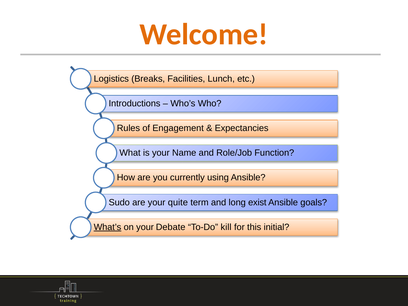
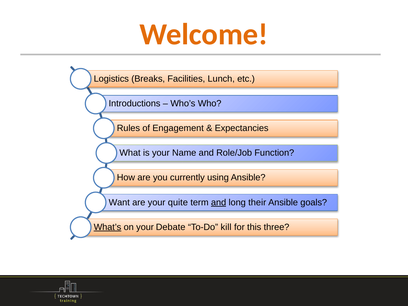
Sudo: Sudo -> Want
and at (219, 202) underline: none -> present
exist: exist -> their
initial: initial -> three
